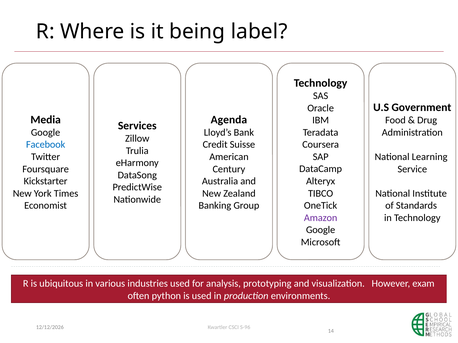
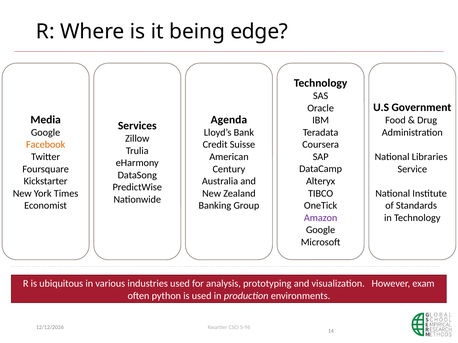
label: label -> edge
Facebook colour: blue -> orange
Learning: Learning -> Libraries
